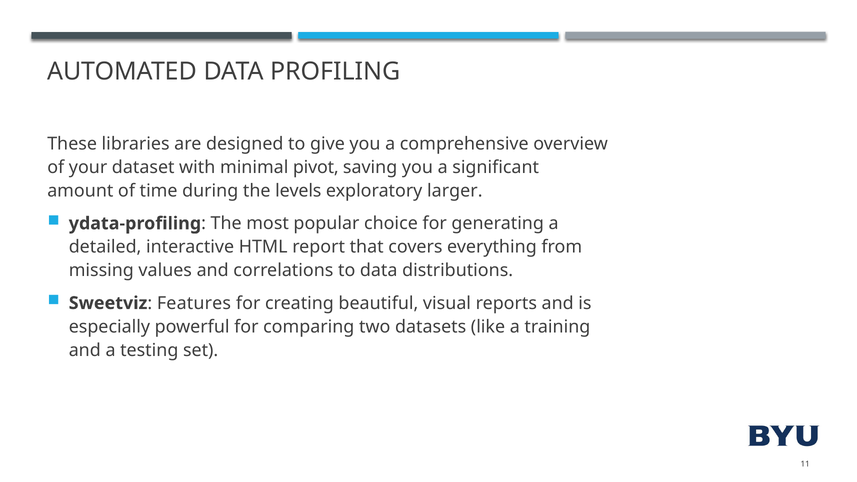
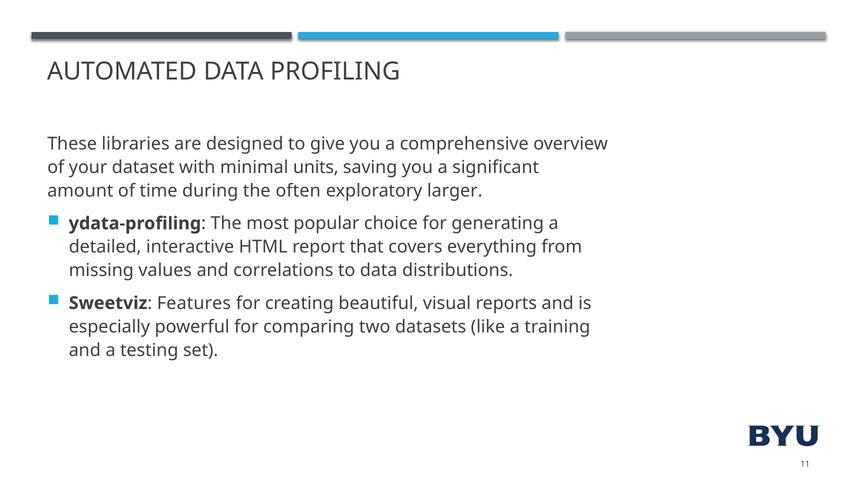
pivot: pivot -> units
levels: levels -> often
